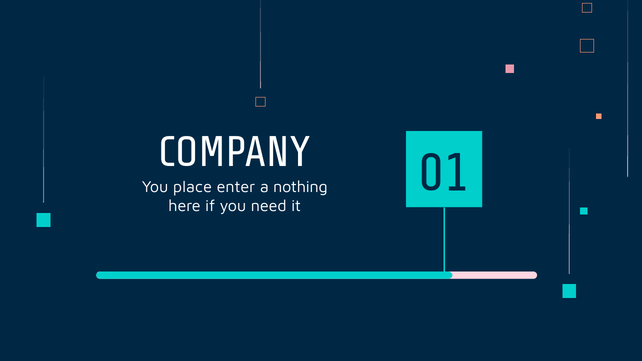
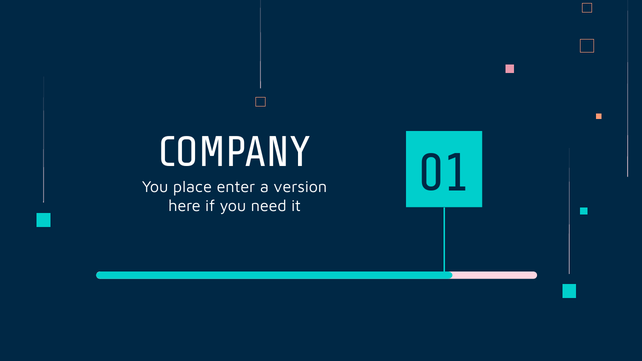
nothing: nothing -> version
